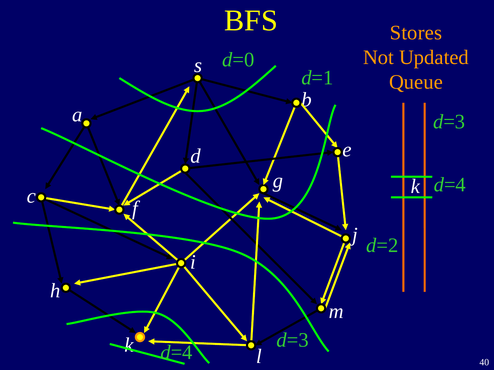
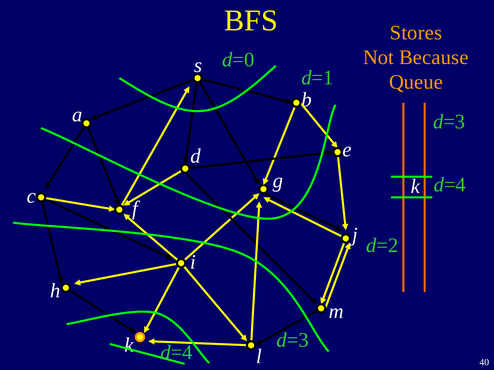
Updated: Updated -> Because
